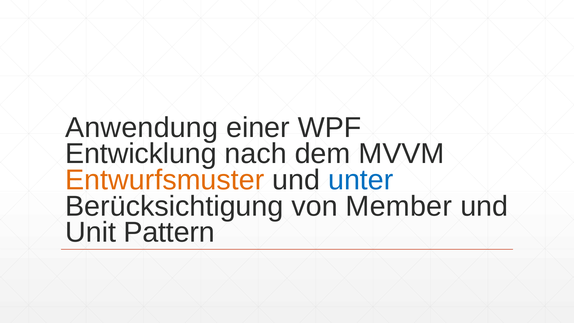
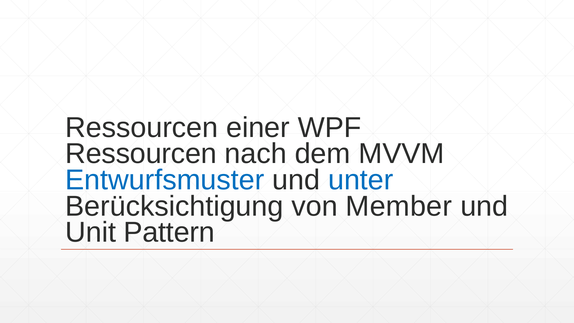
Anwendung at (142, 128): Anwendung -> Ressourcen
Entwicklung at (141, 154): Entwicklung -> Ressourcen
Entwurfsmuster colour: orange -> blue
